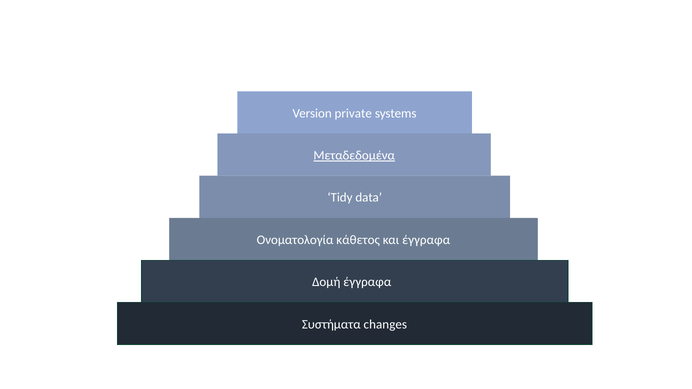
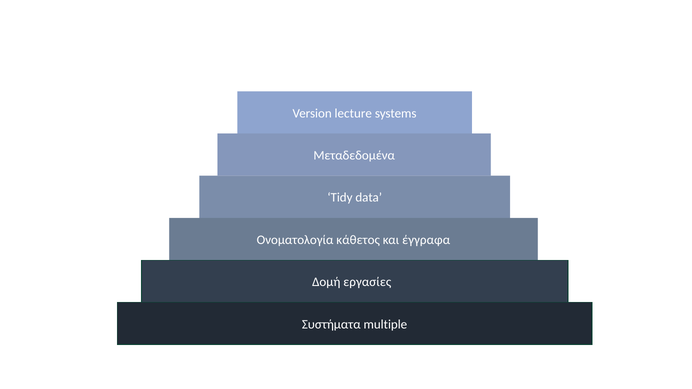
private: private -> lecture
Μεταδεδομένα underline: present -> none
Δομή έγγραφα: έγγραφα -> εργασίες
changes: changes -> multiple
